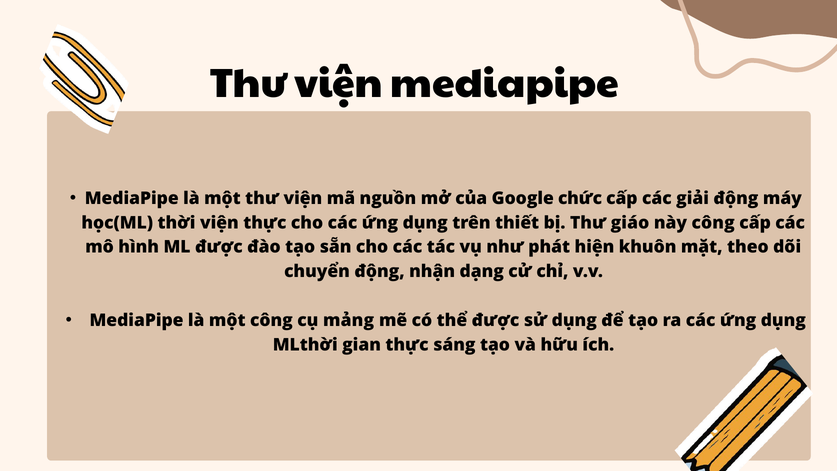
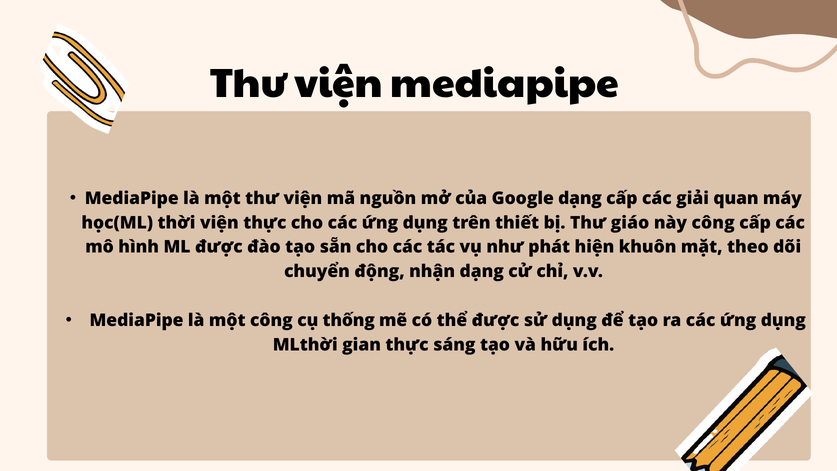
Google chức: chức -> dạng
giải động: động -> quan
mảng: mảng -> thống
